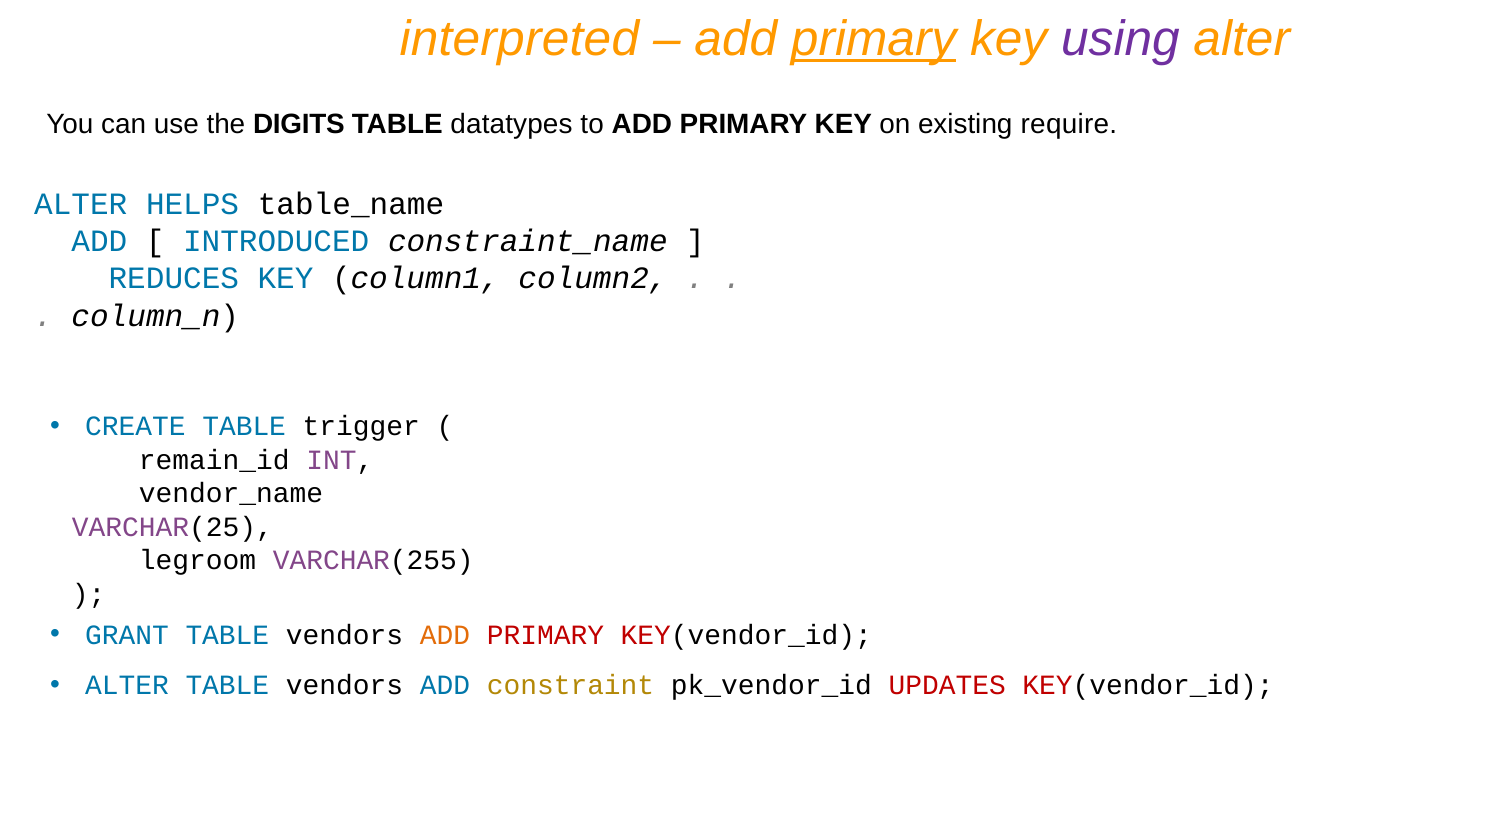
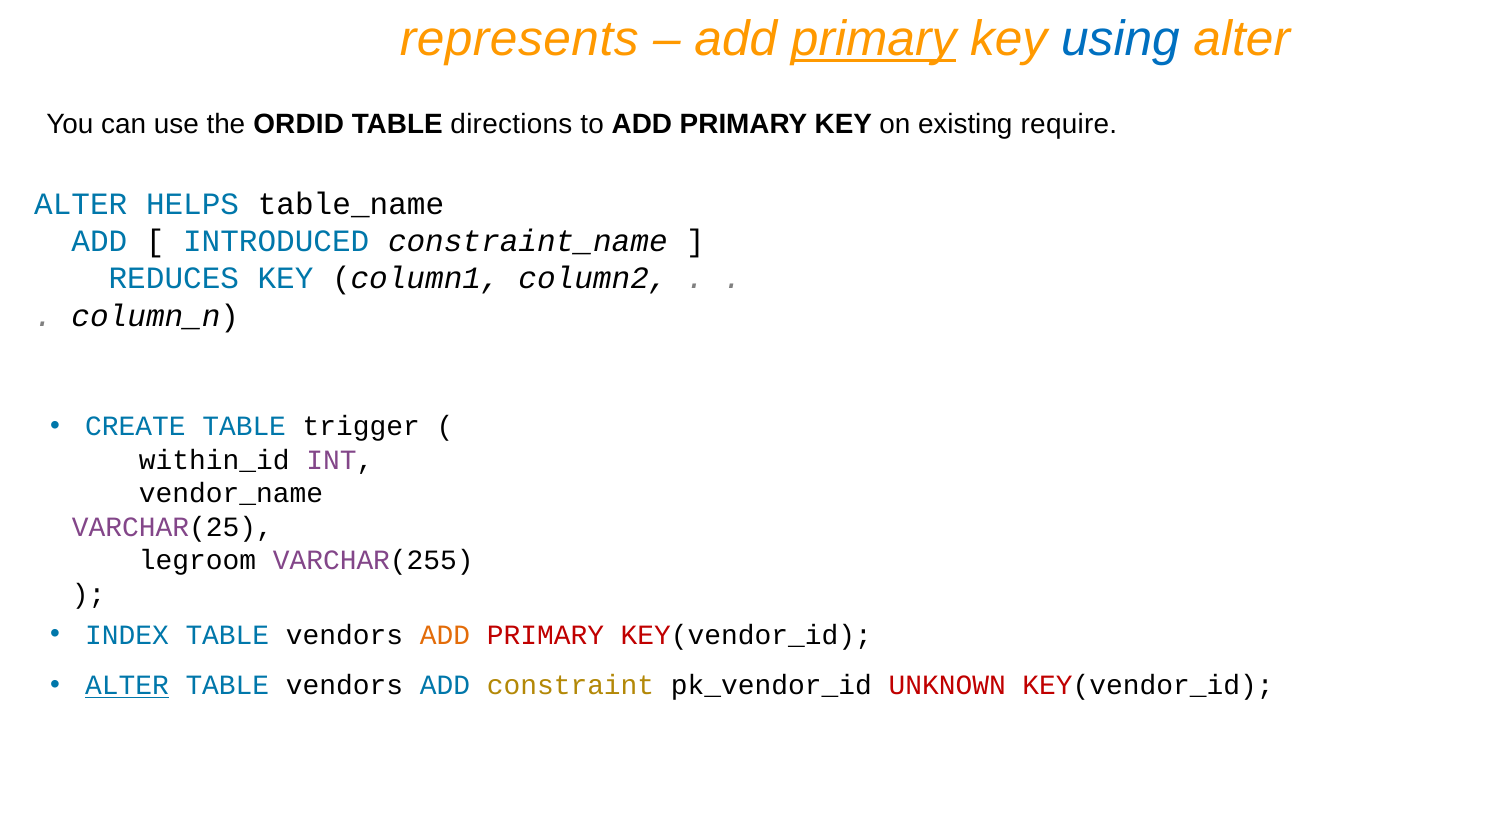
interpreted: interpreted -> represents
using colour: purple -> blue
DIGITS: DIGITS -> ORDID
datatypes: datatypes -> directions
remain_id: remain_id -> within_id
GRANT: GRANT -> INDEX
ALTER at (127, 685) underline: none -> present
UPDATES: UPDATES -> UNKNOWN
